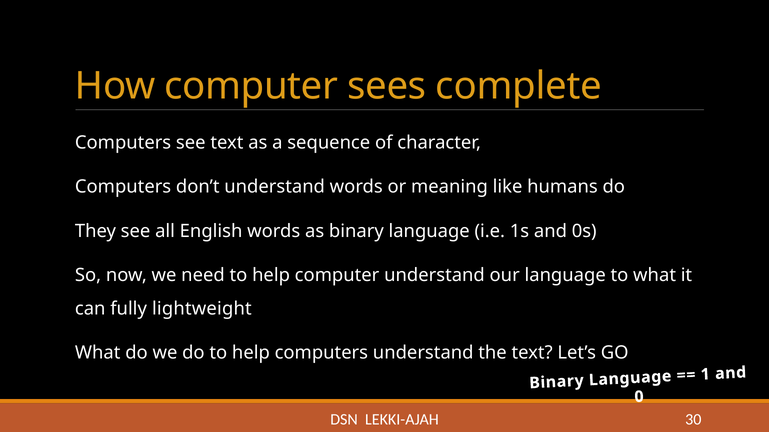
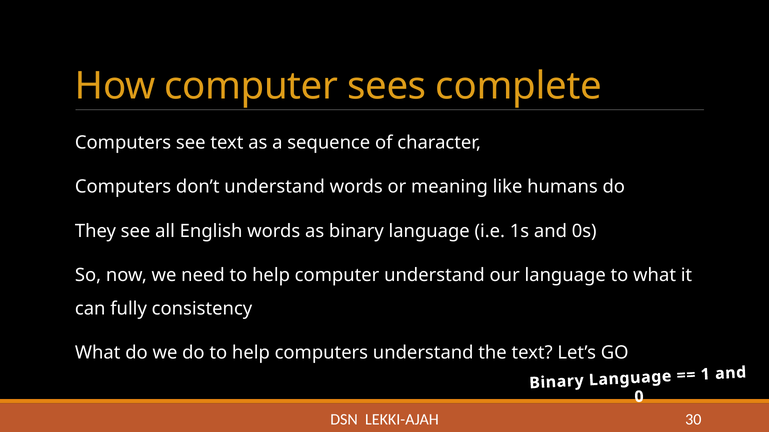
lightweight: lightweight -> consistency
